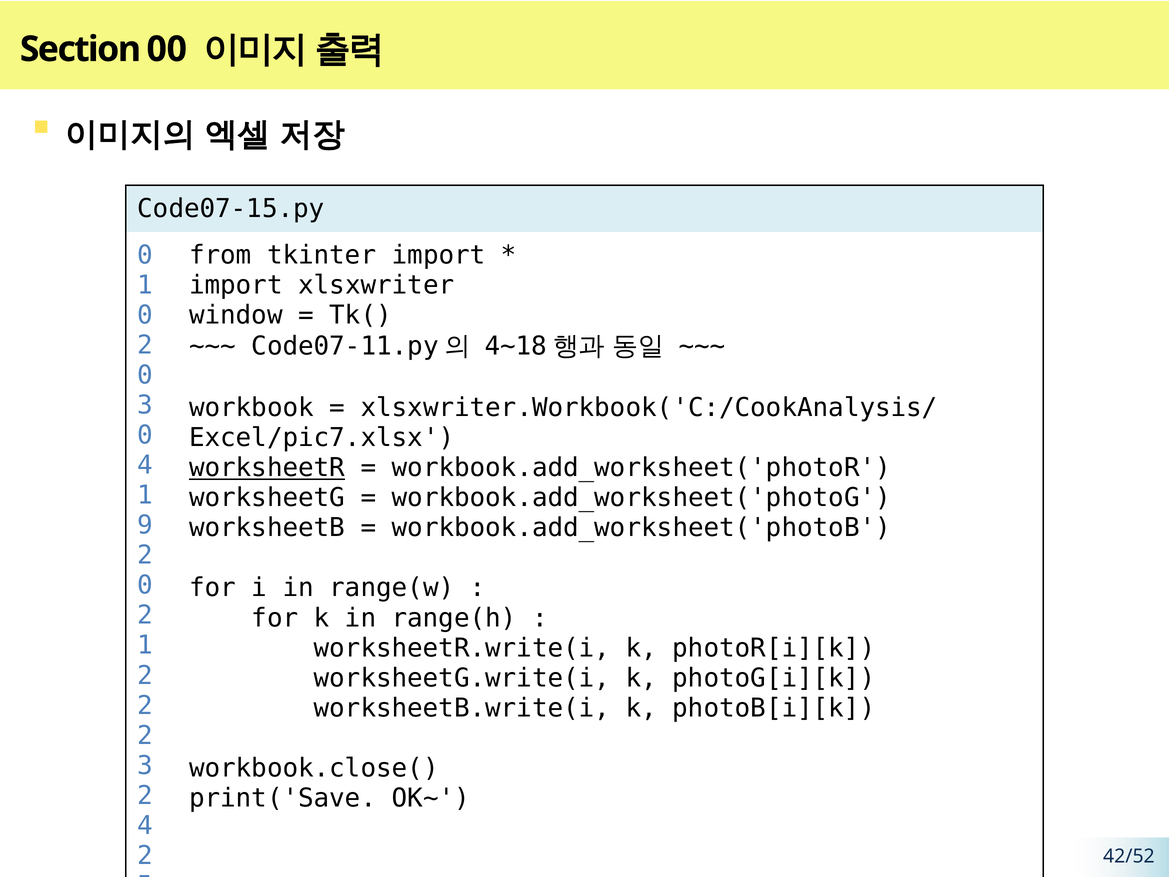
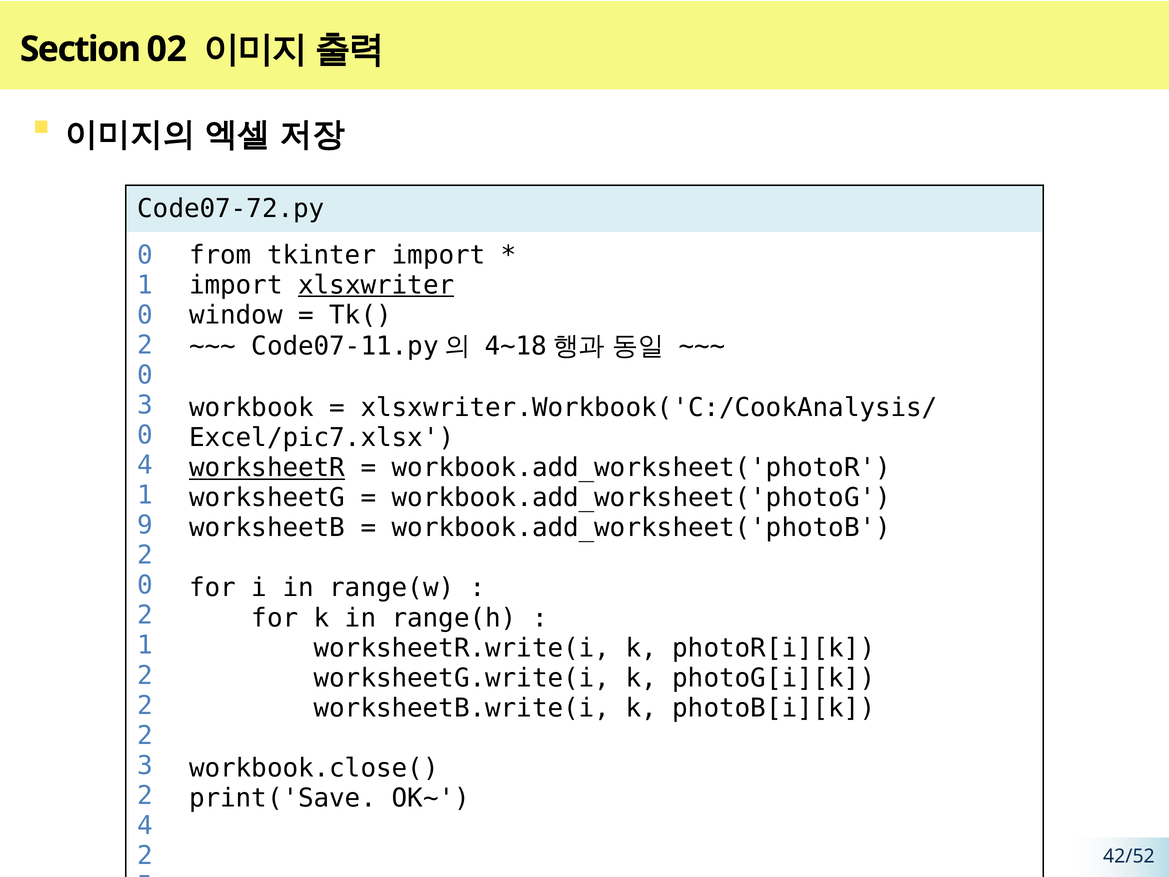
00: 00 -> 02
Code07-15.py: Code07-15.py -> Code07-72.py
xlsxwriter underline: none -> present
